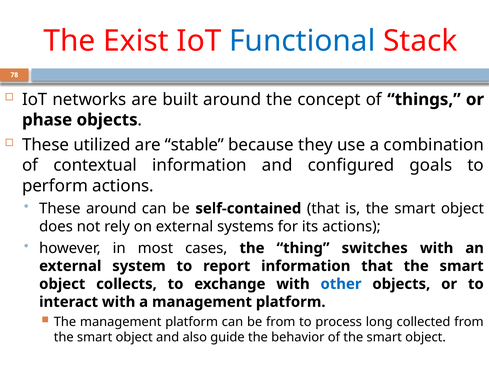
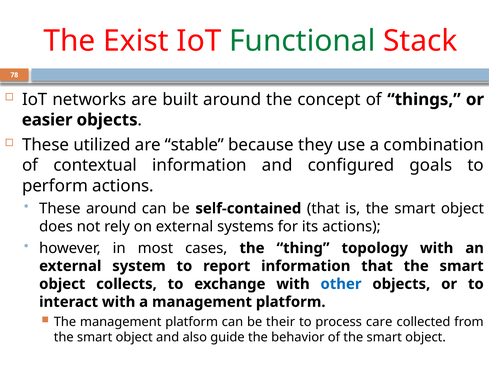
Functional colour: blue -> green
phase: phase -> easier
switches: switches -> topology
be from: from -> their
long: long -> care
